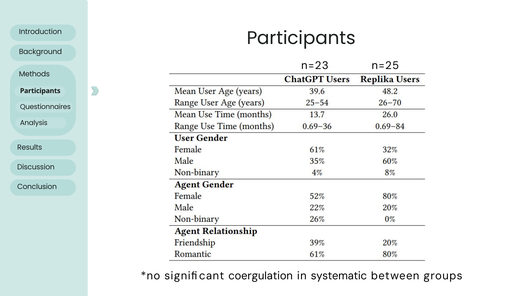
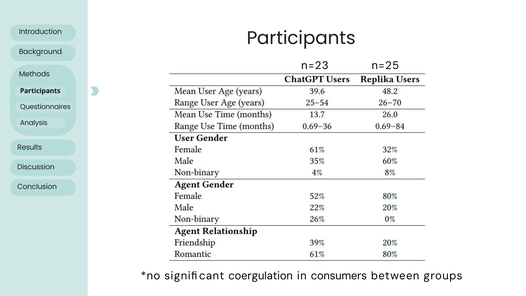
systematic: systematic -> consumers
